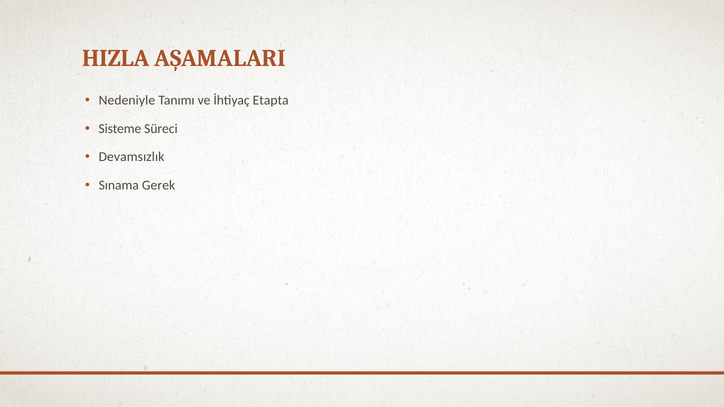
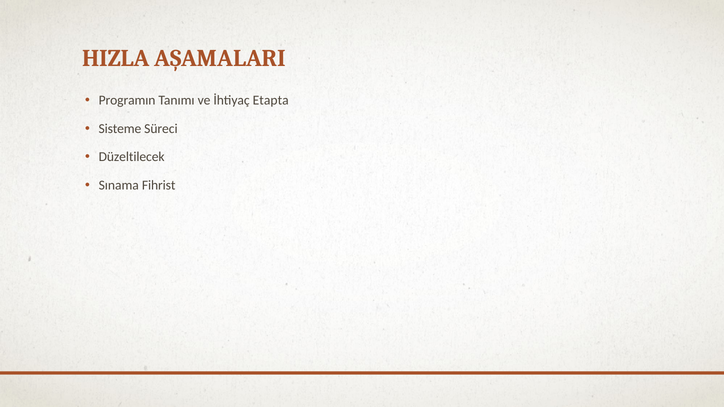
Nedeniyle: Nedeniyle -> Programın
Devamsızlık: Devamsızlık -> Düzeltilecek
Gerek: Gerek -> Fihrist
